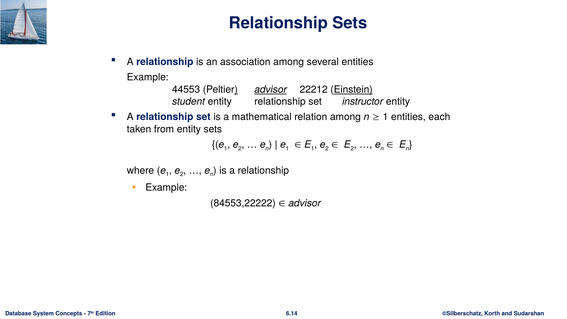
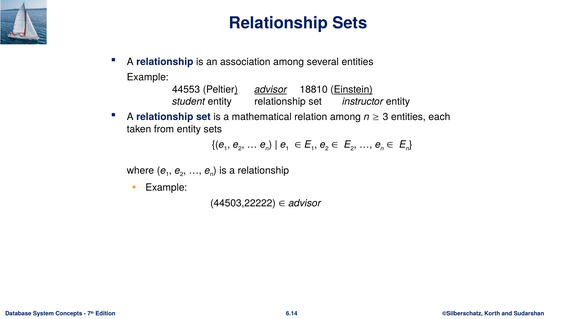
22212: 22212 -> 18810
1 at (385, 117): 1 -> 3
84553,22222: 84553,22222 -> 44503,22222
